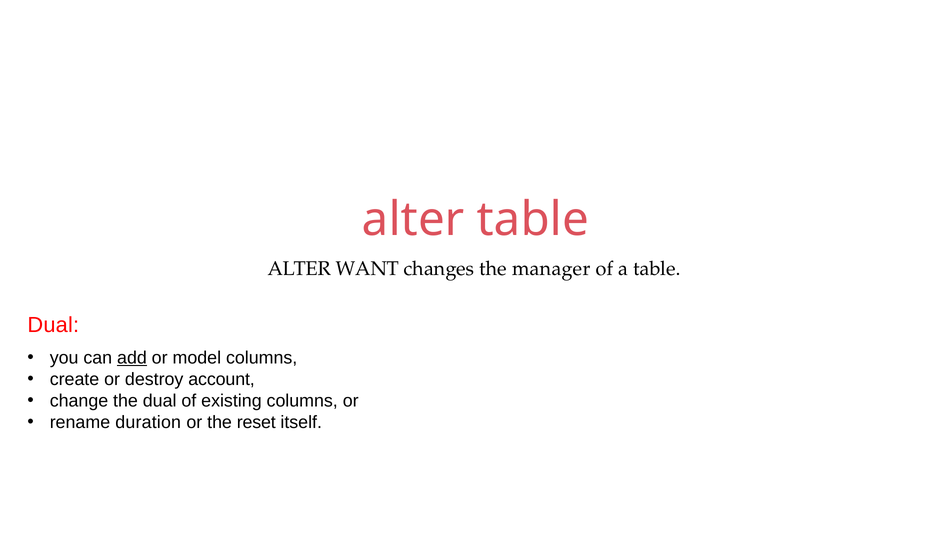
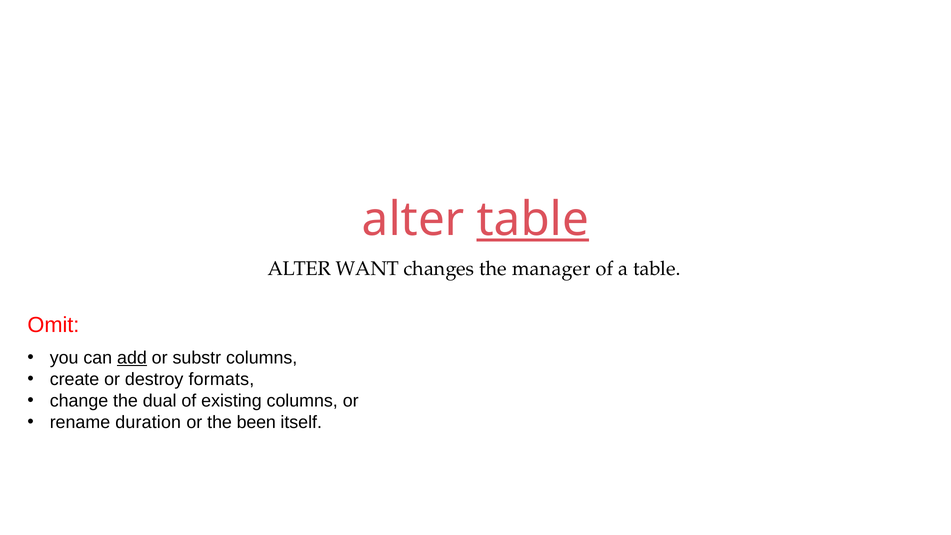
table at (533, 220) underline: none -> present
Dual at (53, 325): Dual -> Omit
model: model -> substr
account: account -> formats
reset: reset -> been
